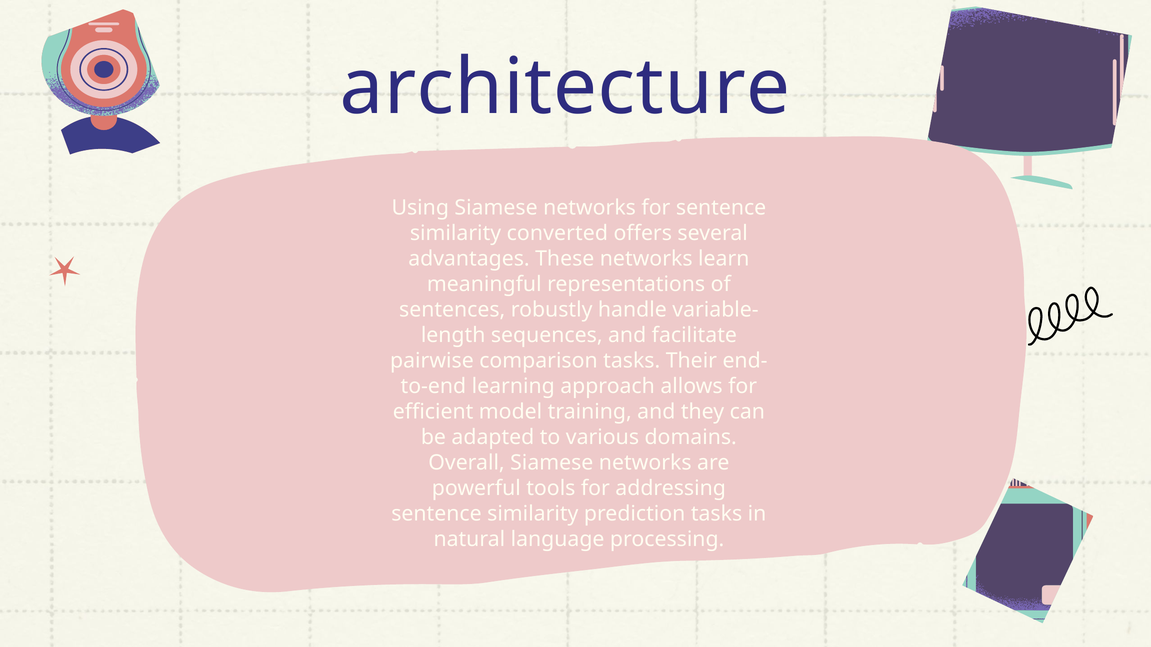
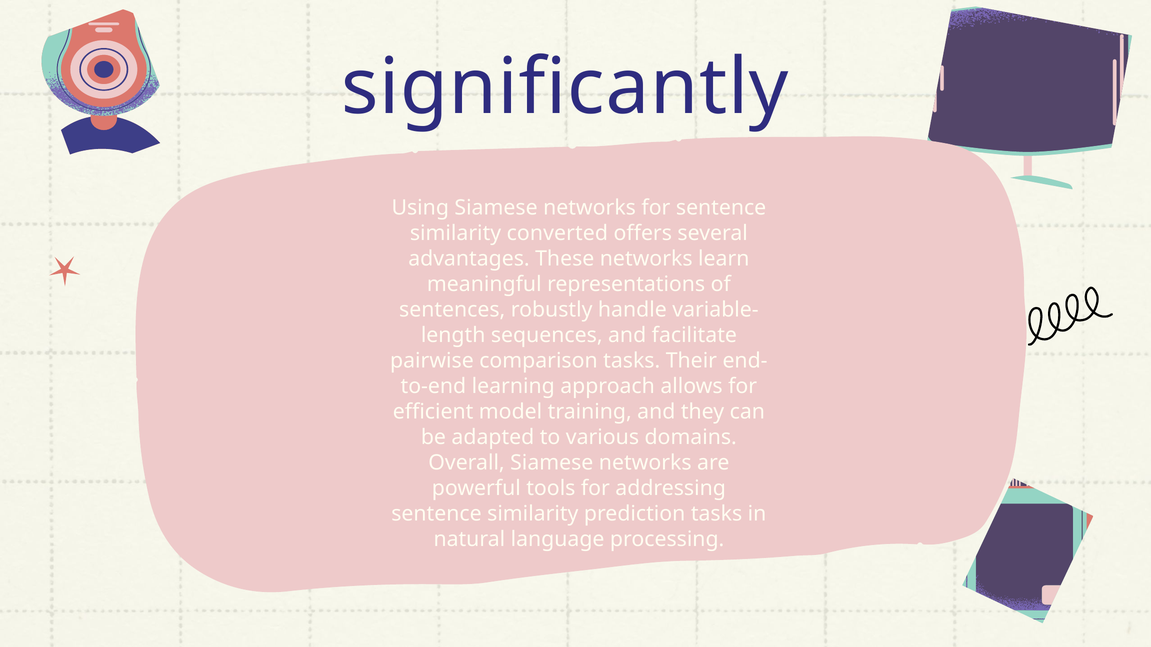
architecture: architecture -> significantly
